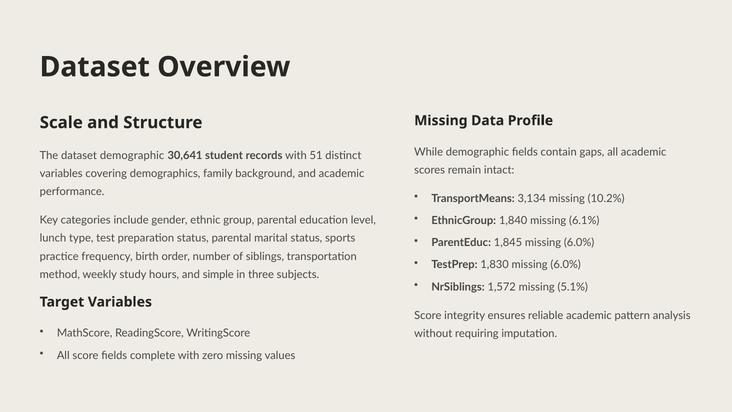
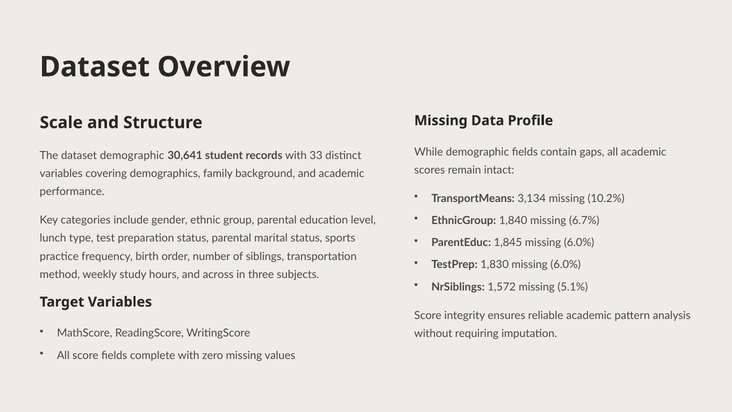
51: 51 -> 33
6.1%: 6.1% -> 6.7%
simple: simple -> across
